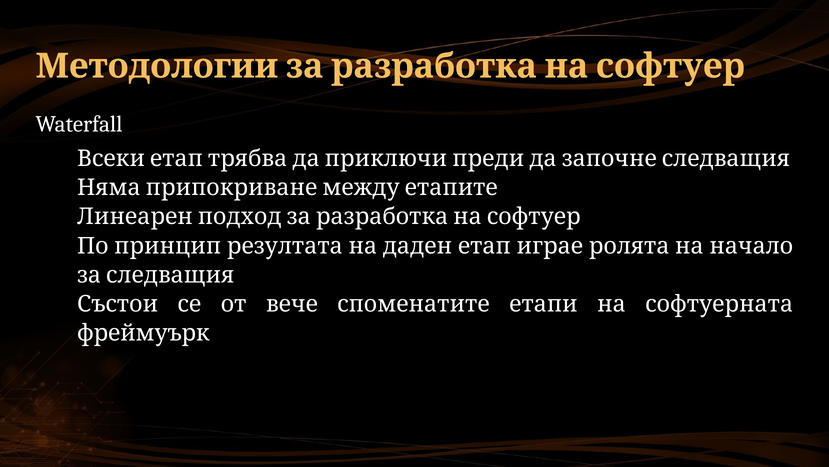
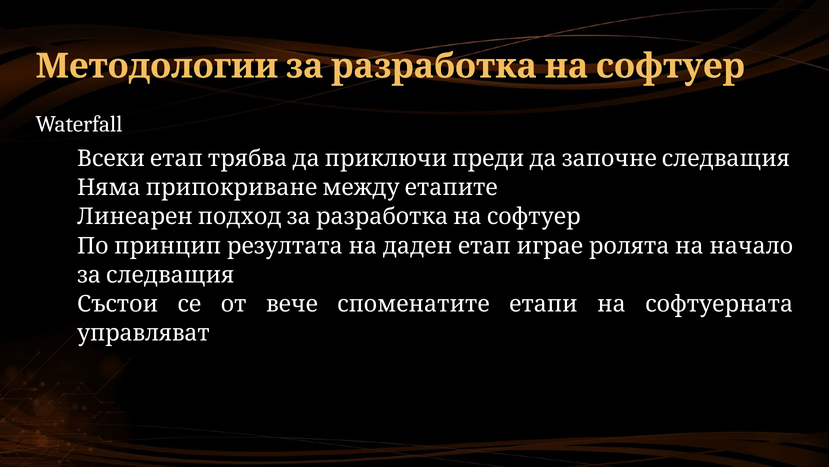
фреймуърк: фреймуърк -> управляват
